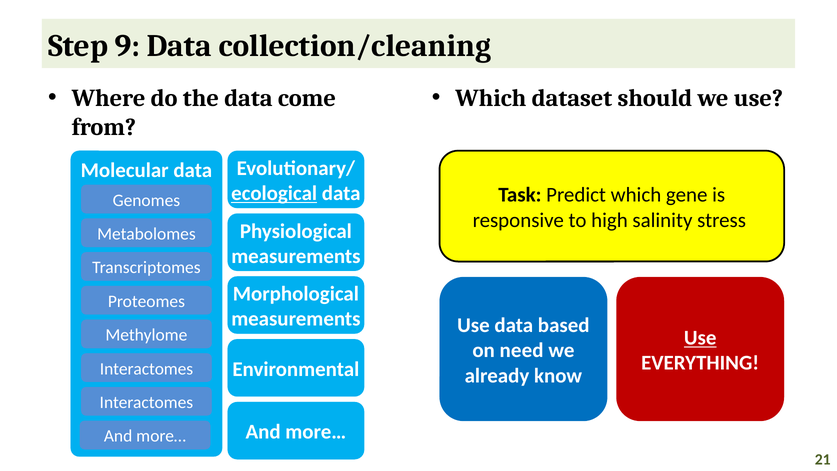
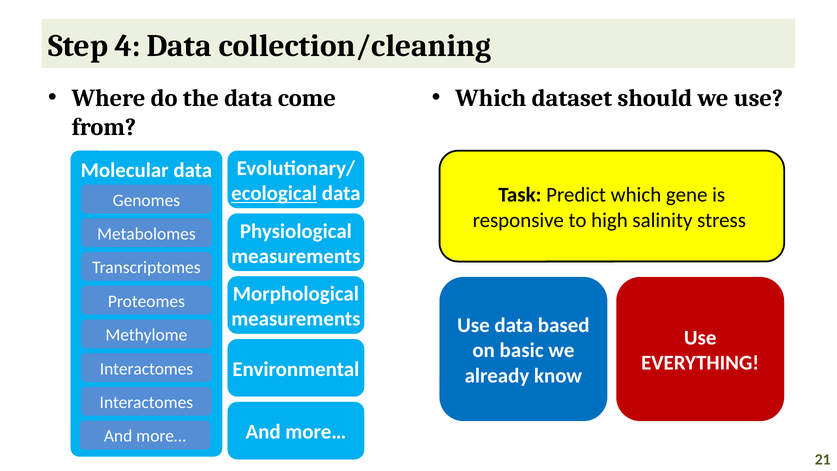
9: 9 -> 4
Use at (700, 338) underline: present -> none
need: need -> basic
